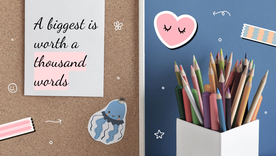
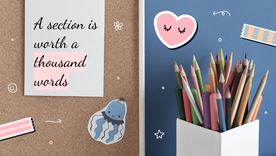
biggest: biggest -> section
